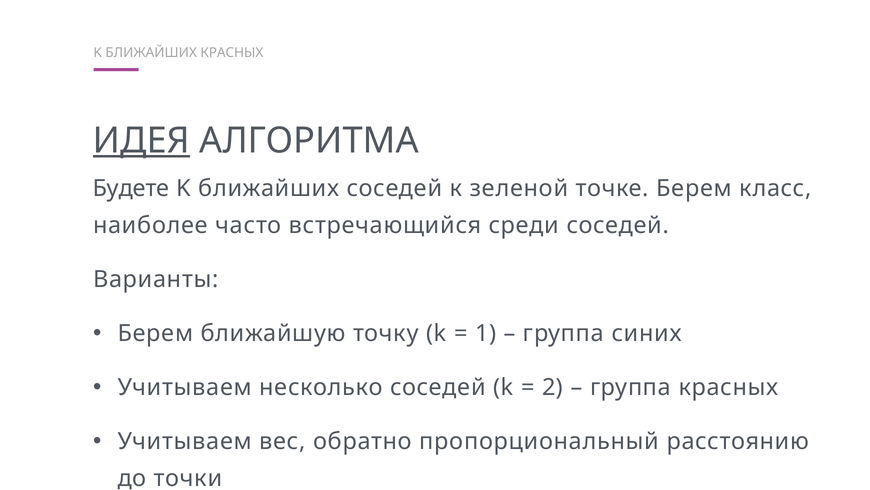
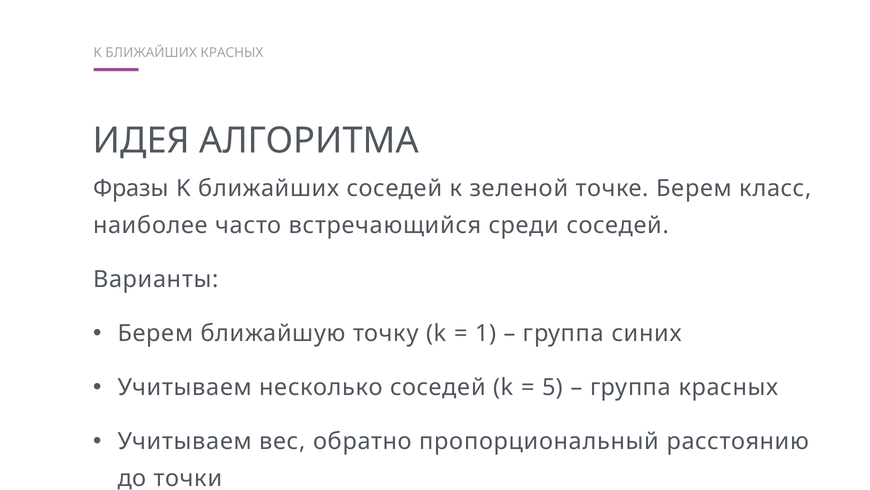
ИДЕЯ underline: present -> none
Будете: Будете -> Фразы
2: 2 -> 5
